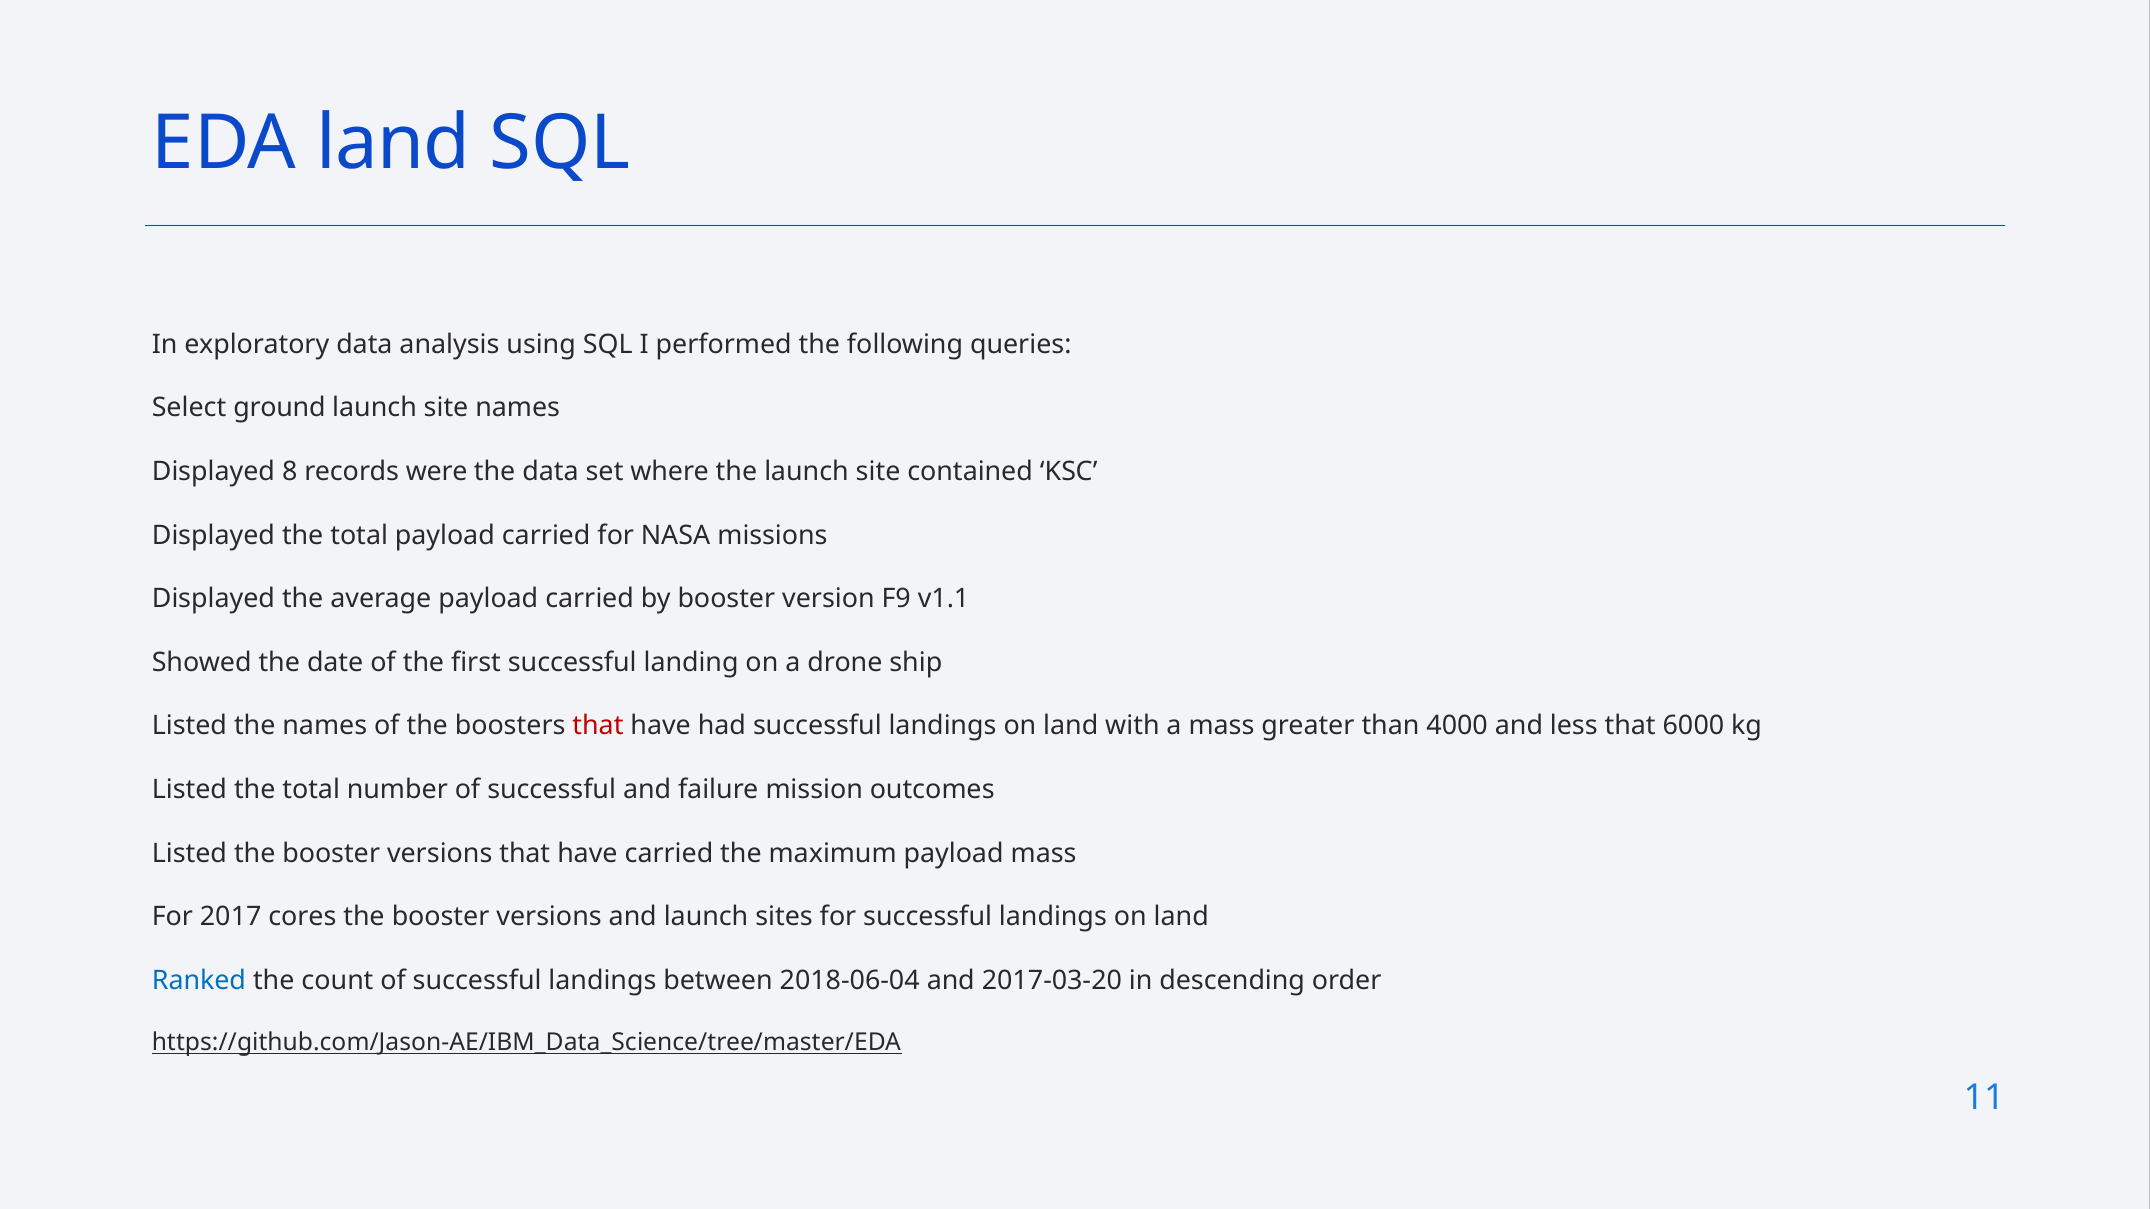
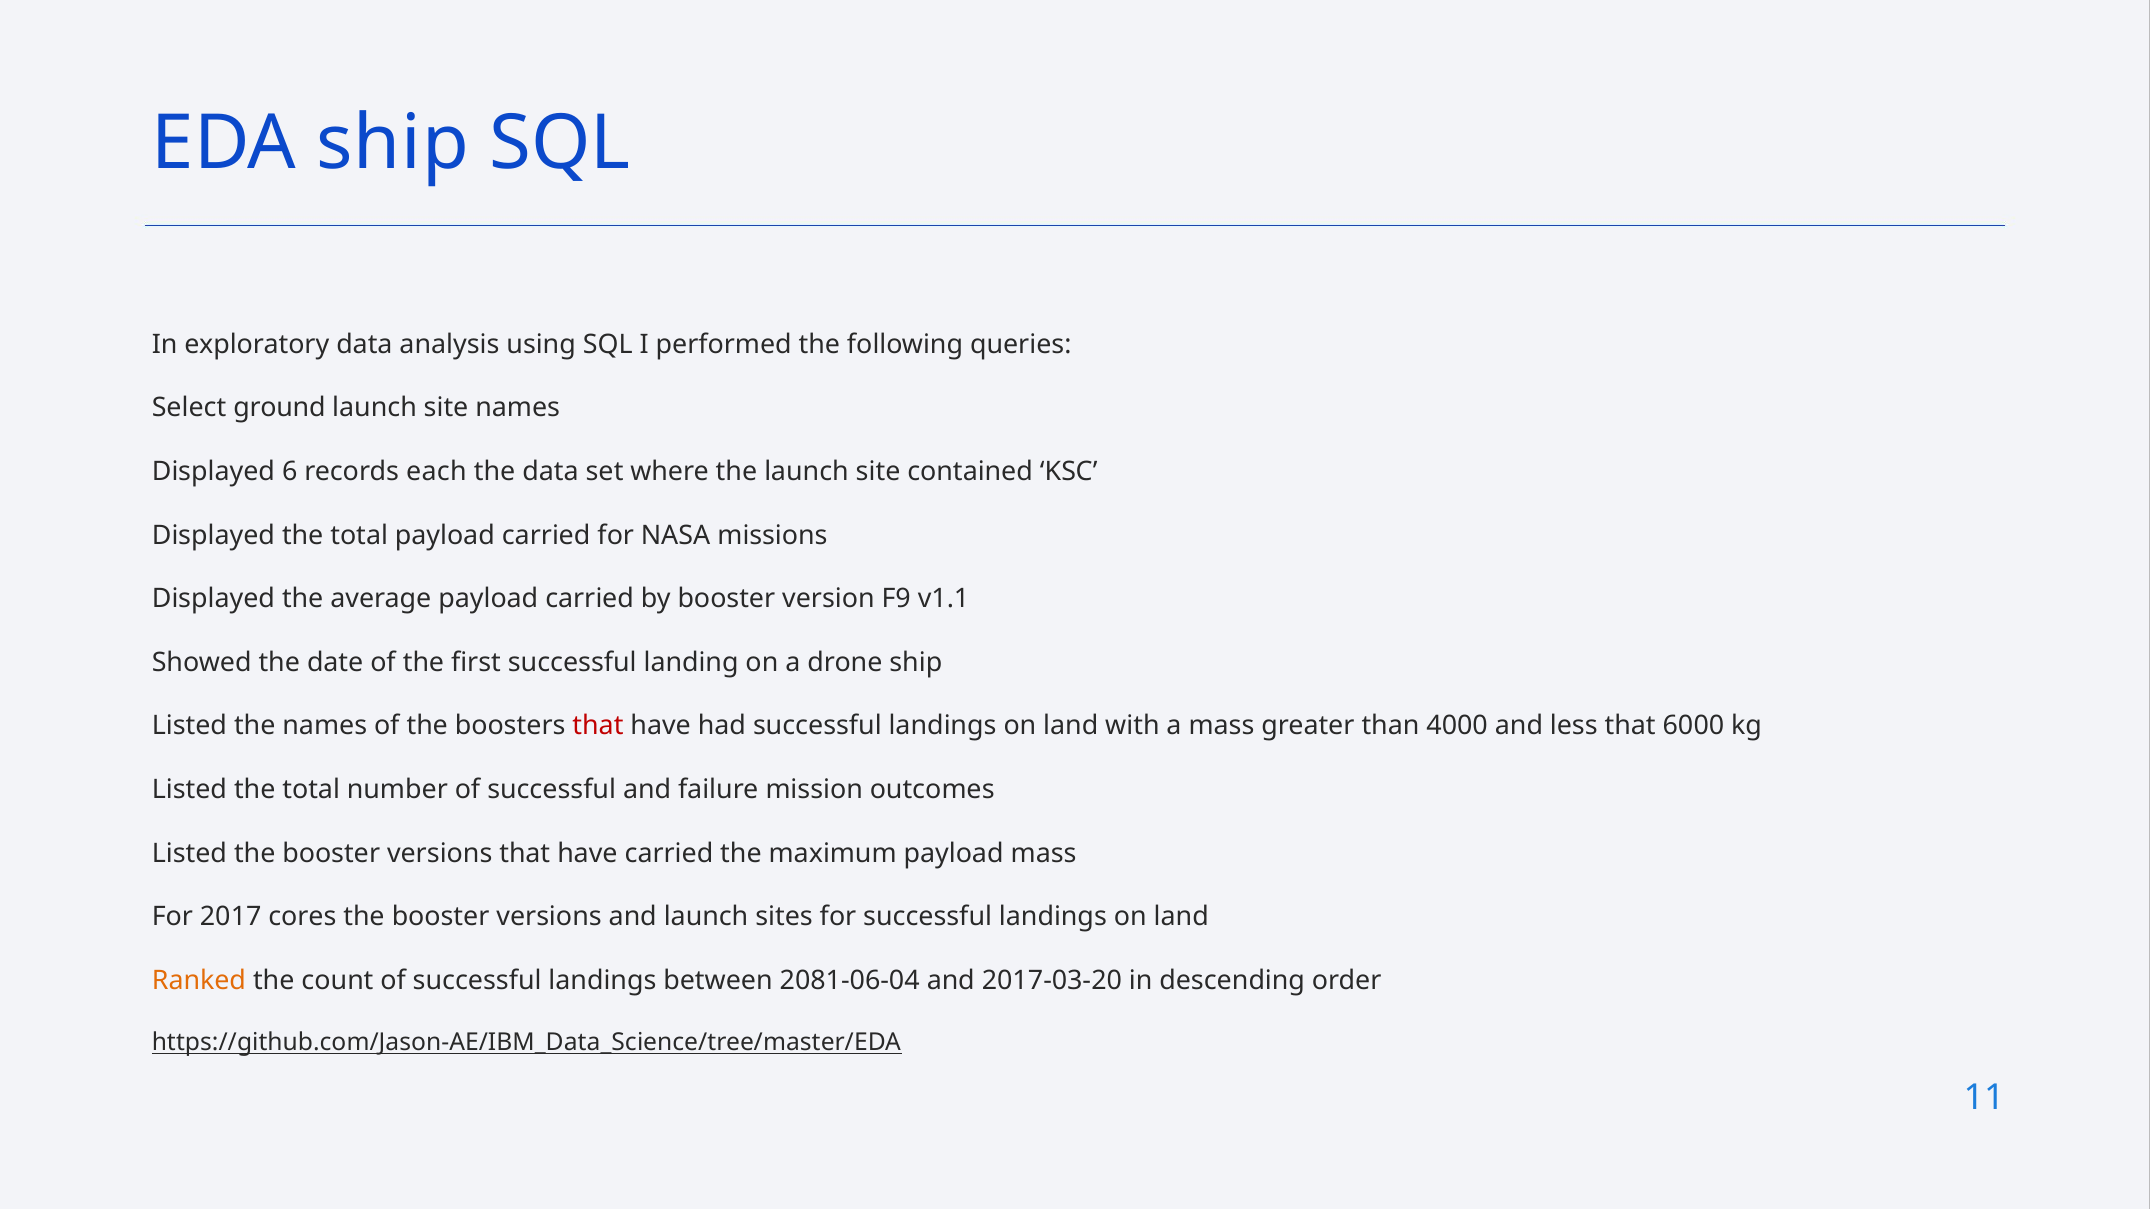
EDA land: land -> ship
8: 8 -> 6
were: were -> each
Ranked colour: blue -> orange
2018-06-04: 2018-06-04 -> 2081-06-04
